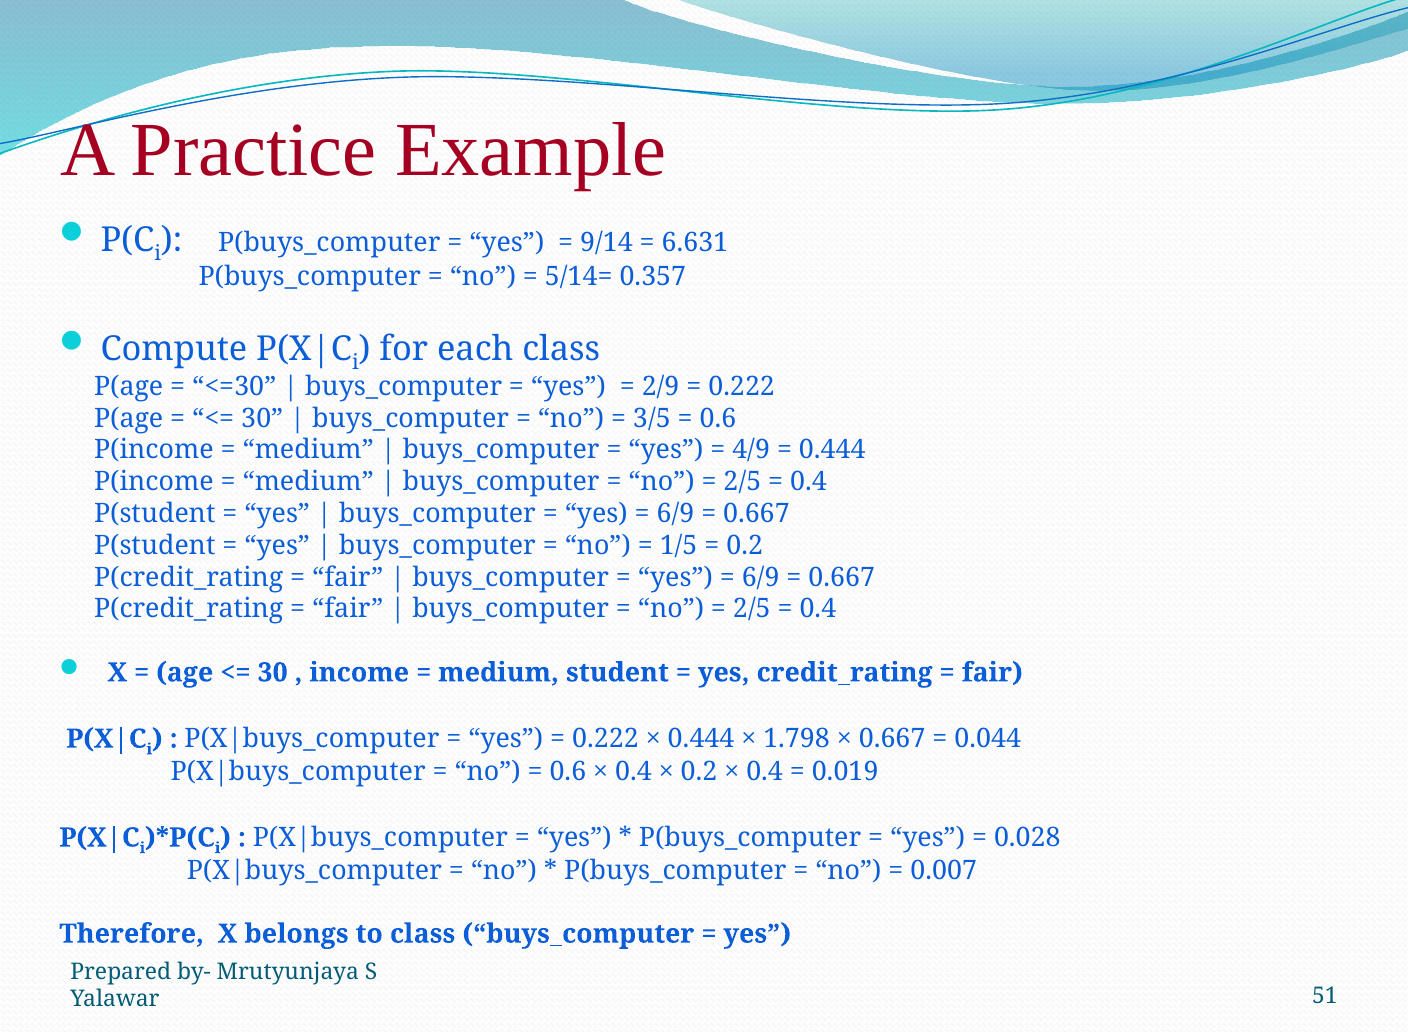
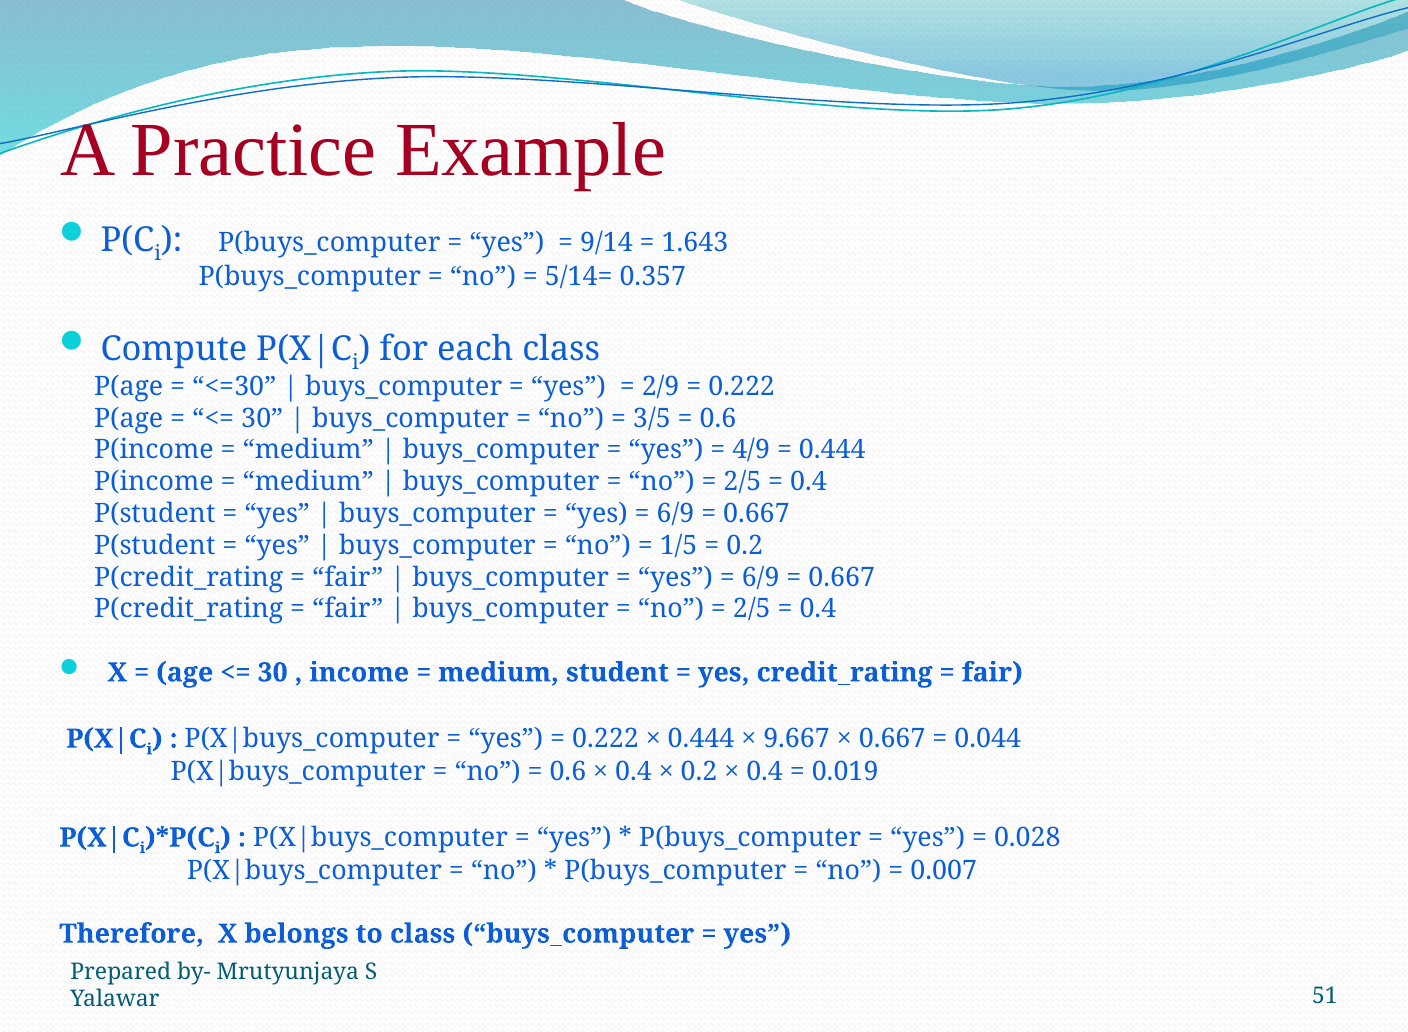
6.631: 6.631 -> 1.643
1.798: 1.798 -> 9.667
